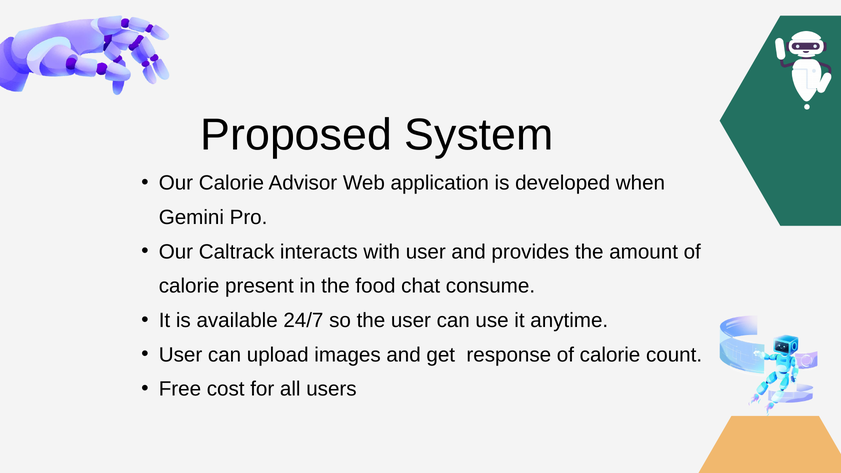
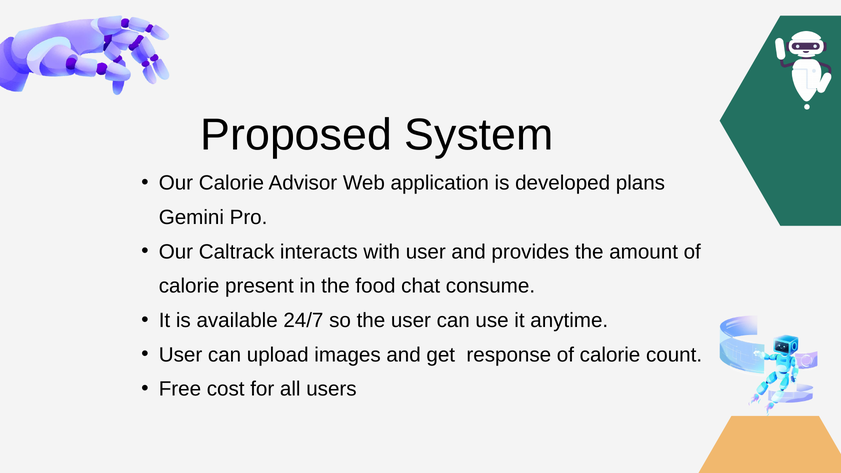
when: when -> plans
